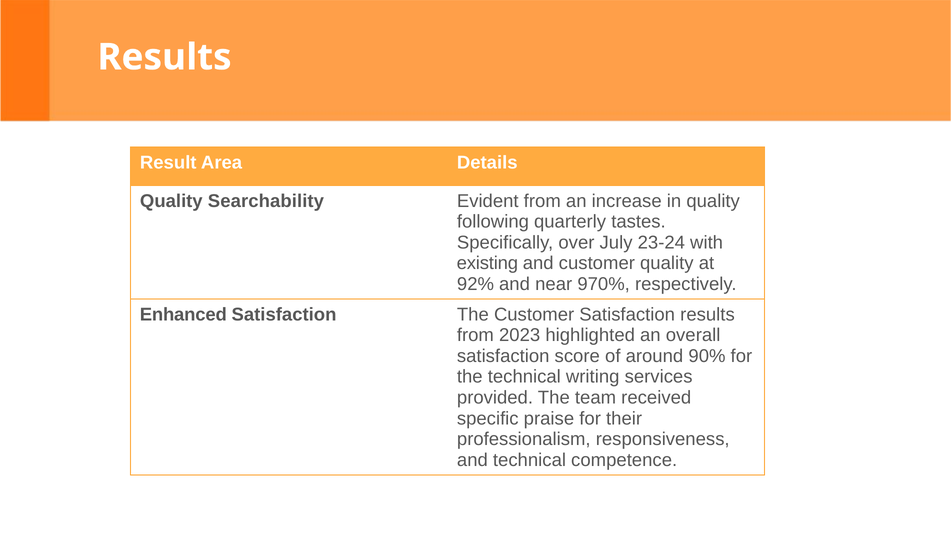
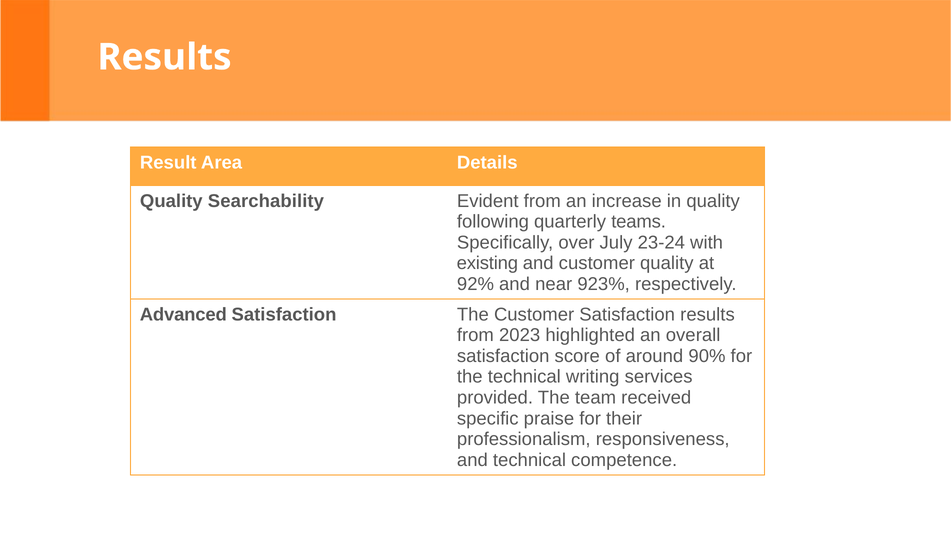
tastes: tastes -> teams
970%: 970% -> 923%
Enhanced: Enhanced -> Advanced
